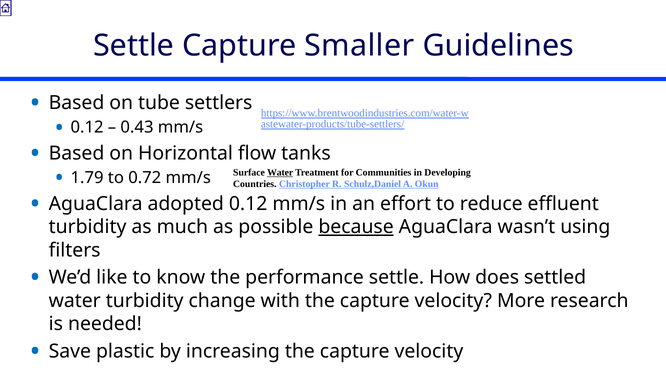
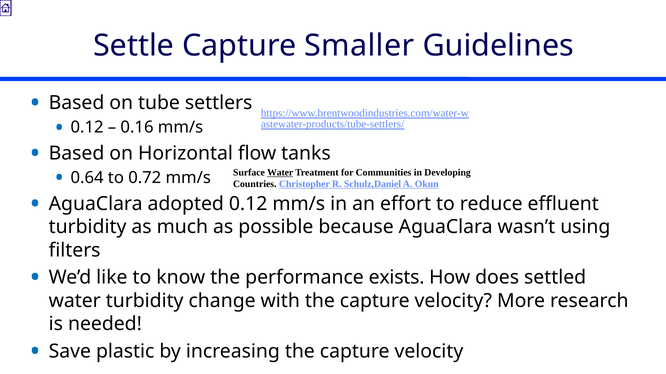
0.43: 0.43 -> 0.16
1.79: 1.79 -> 0.64
because underline: present -> none
performance settle: settle -> exists
